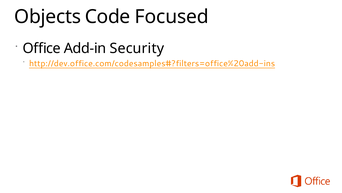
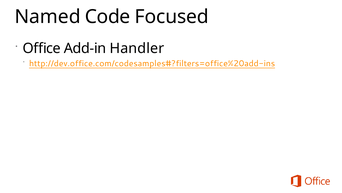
Objects: Objects -> Named
Security: Security -> Handler
